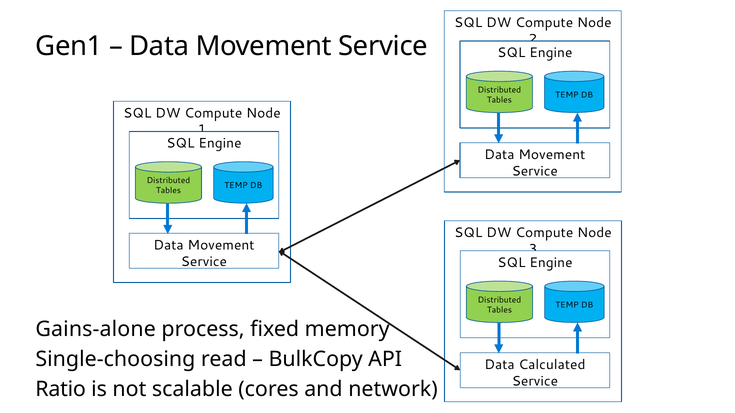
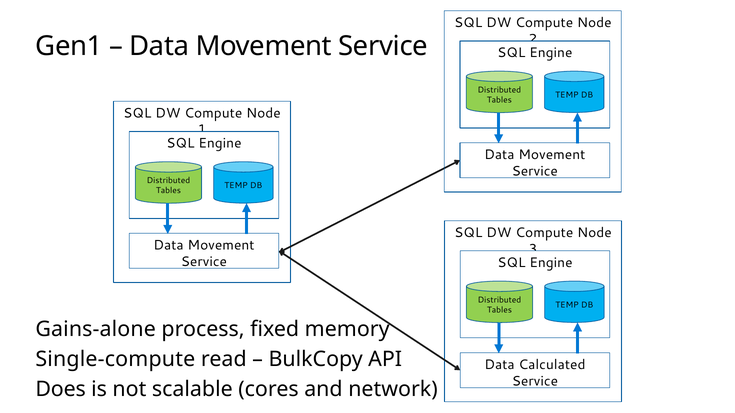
Single-choosing: Single-choosing -> Single-compute
Ratio: Ratio -> Does
